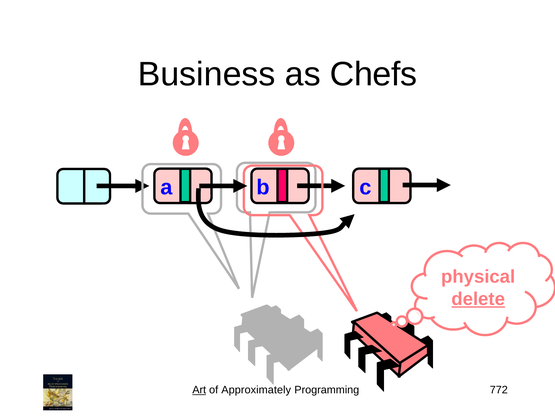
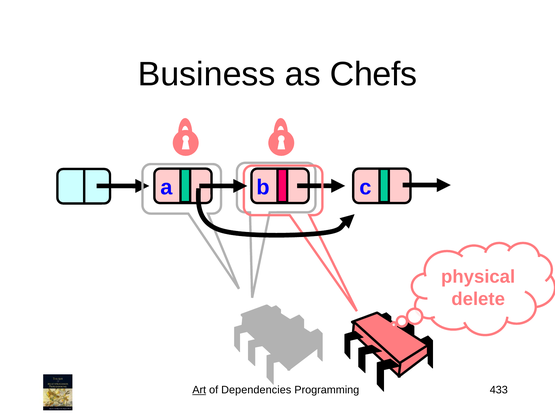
delete underline: present -> none
Approximately: Approximately -> Dependencies
772: 772 -> 433
